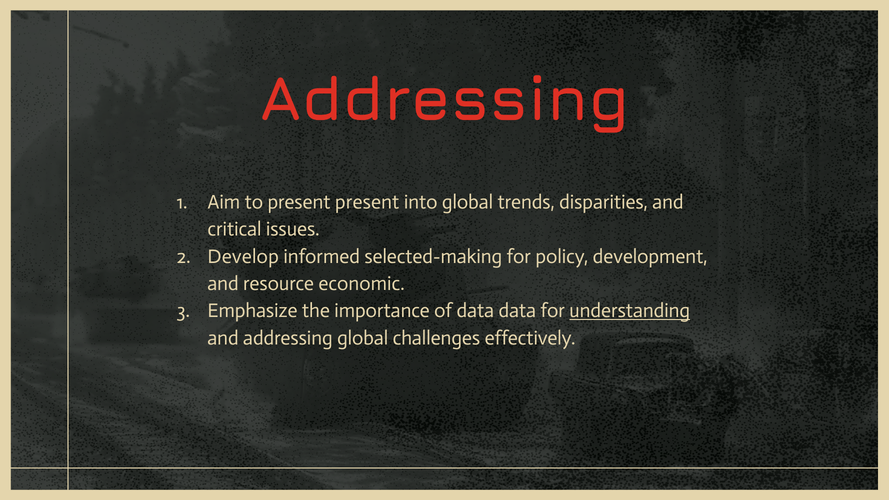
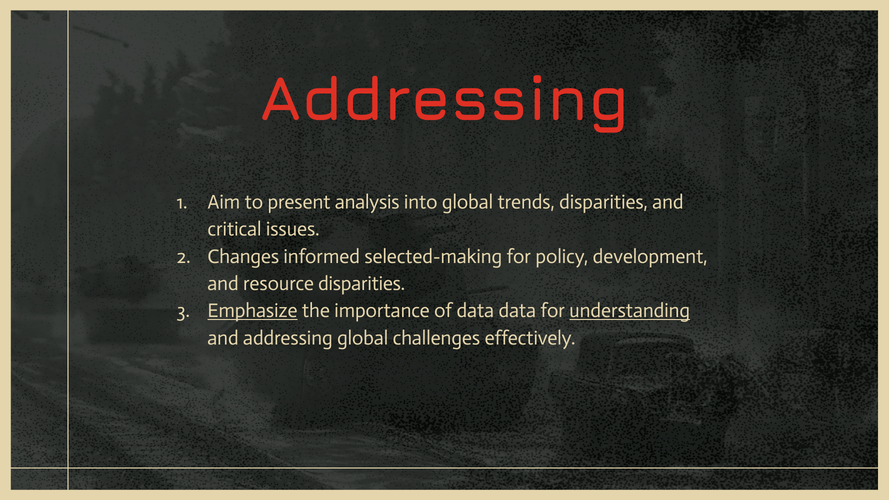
present present: present -> analysis
Develop: Develop -> Changes
resource economic: economic -> disparities
Emphasize underline: none -> present
